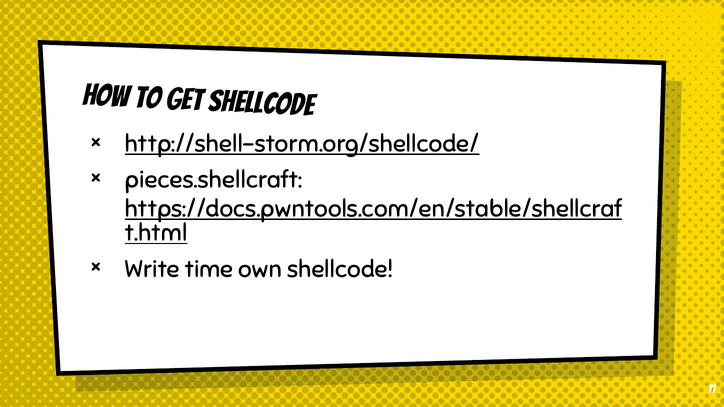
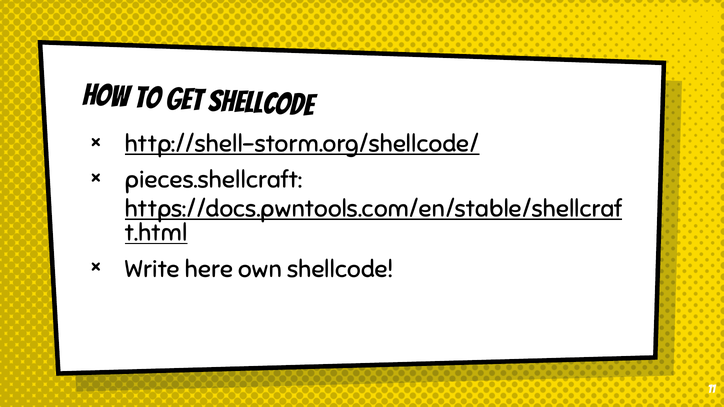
time: time -> here
